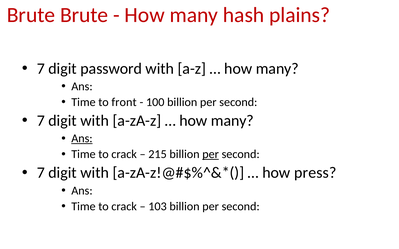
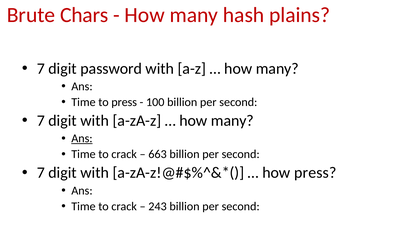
Brute Brute: Brute -> Chars
to front: front -> press
215: 215 -> 663
per at (211, 154) underline: present -> none
103: 103 -> 243
